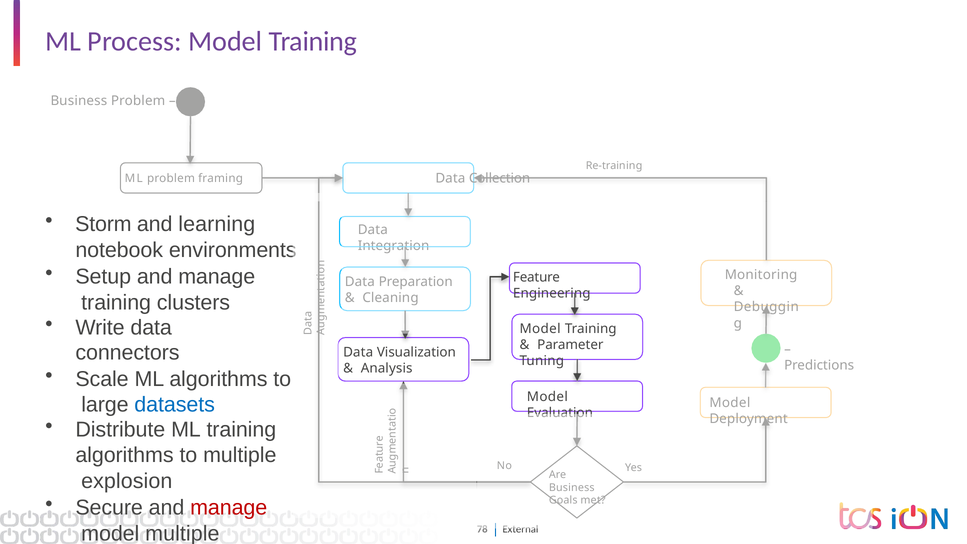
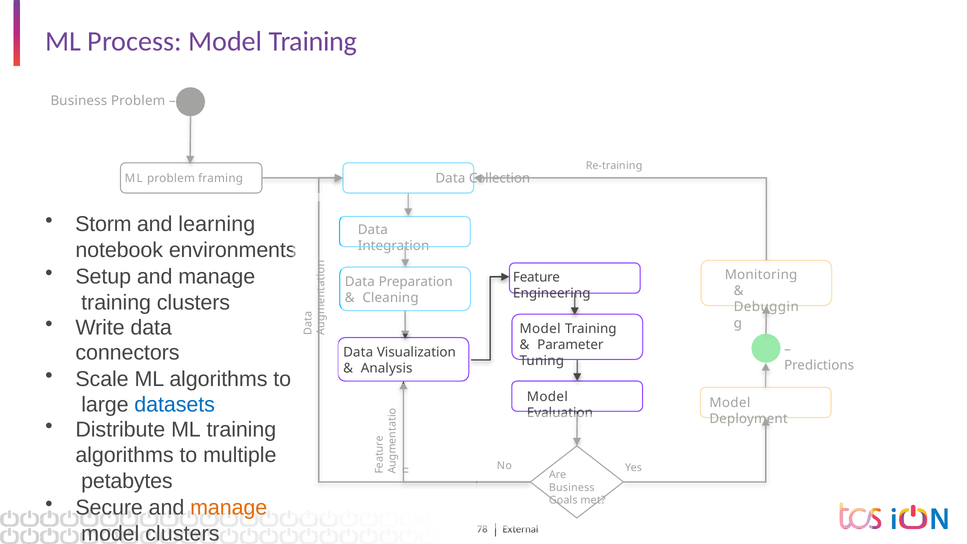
explosion: explosion -> petabytes
manage at (229, 508) colour: red -> orange
model multiple: multiple -> clusters
